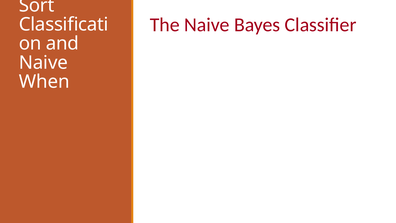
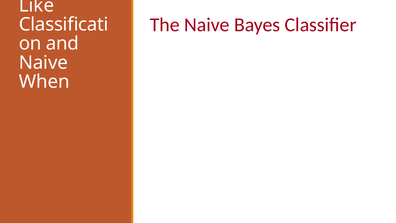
Sort: Sort -> Like
